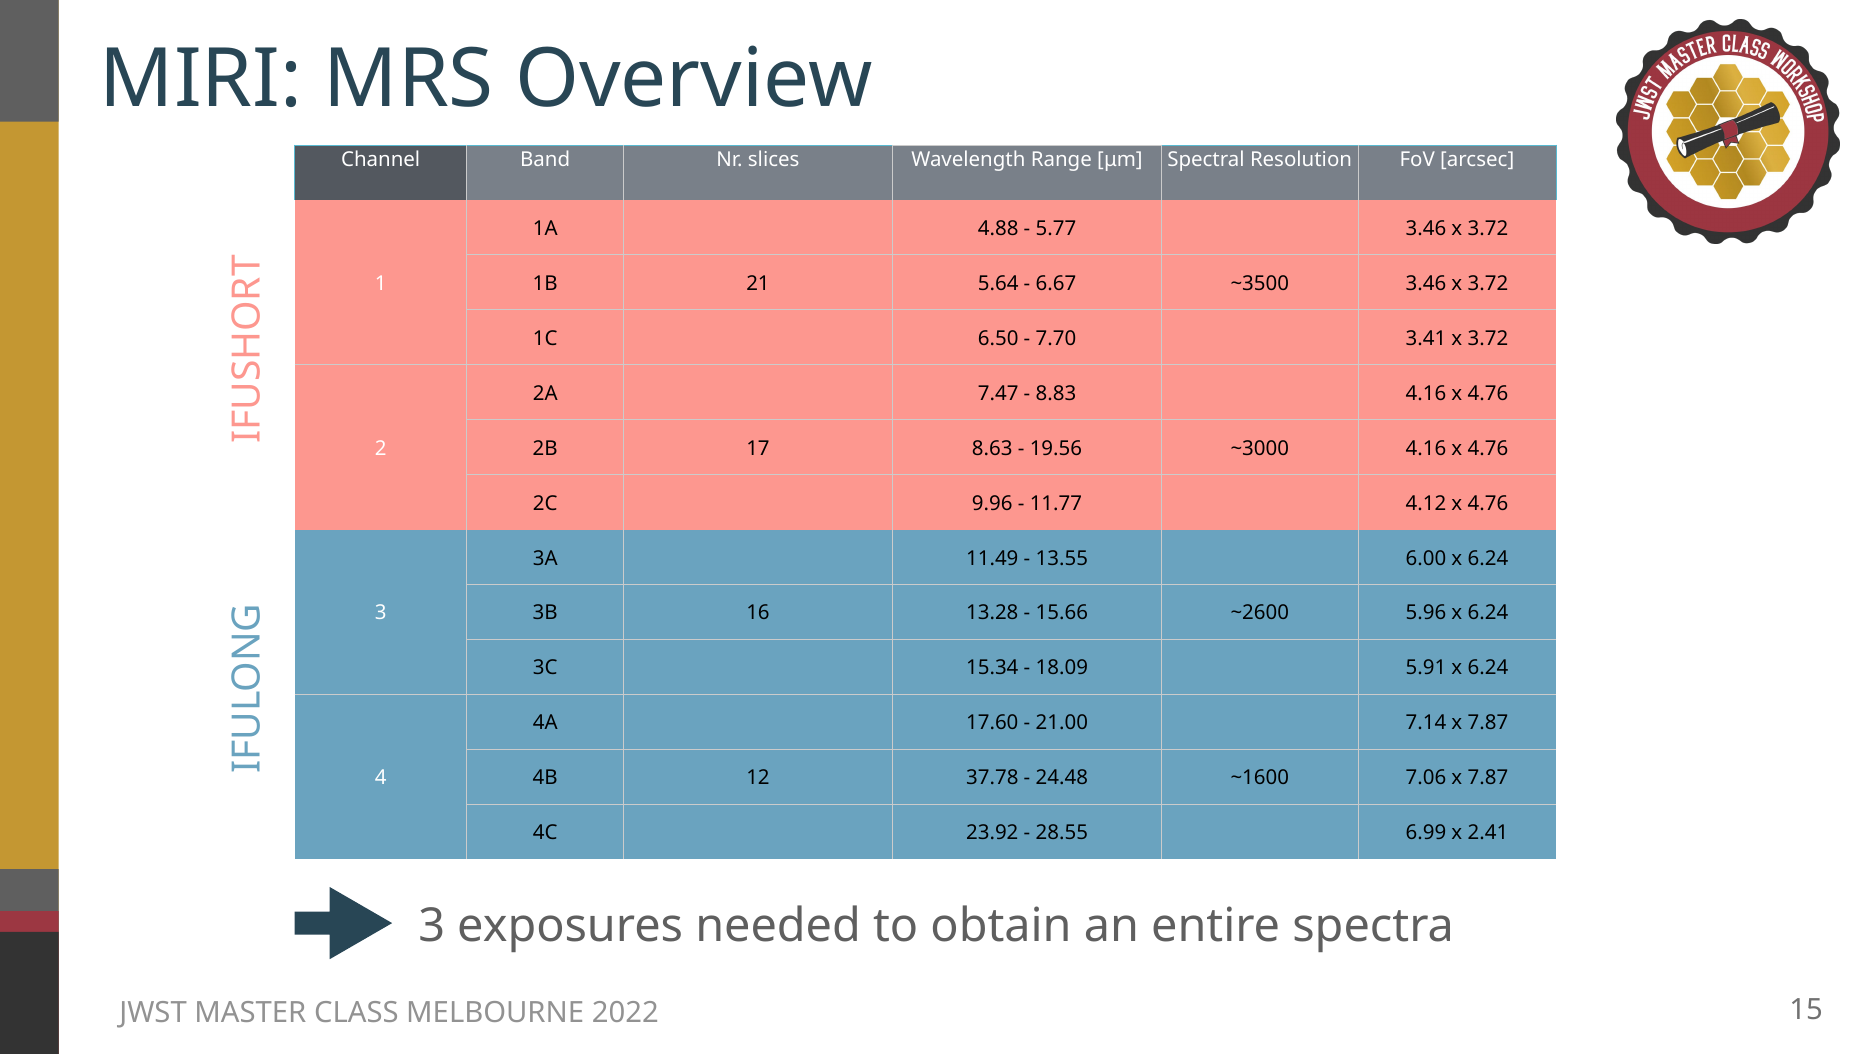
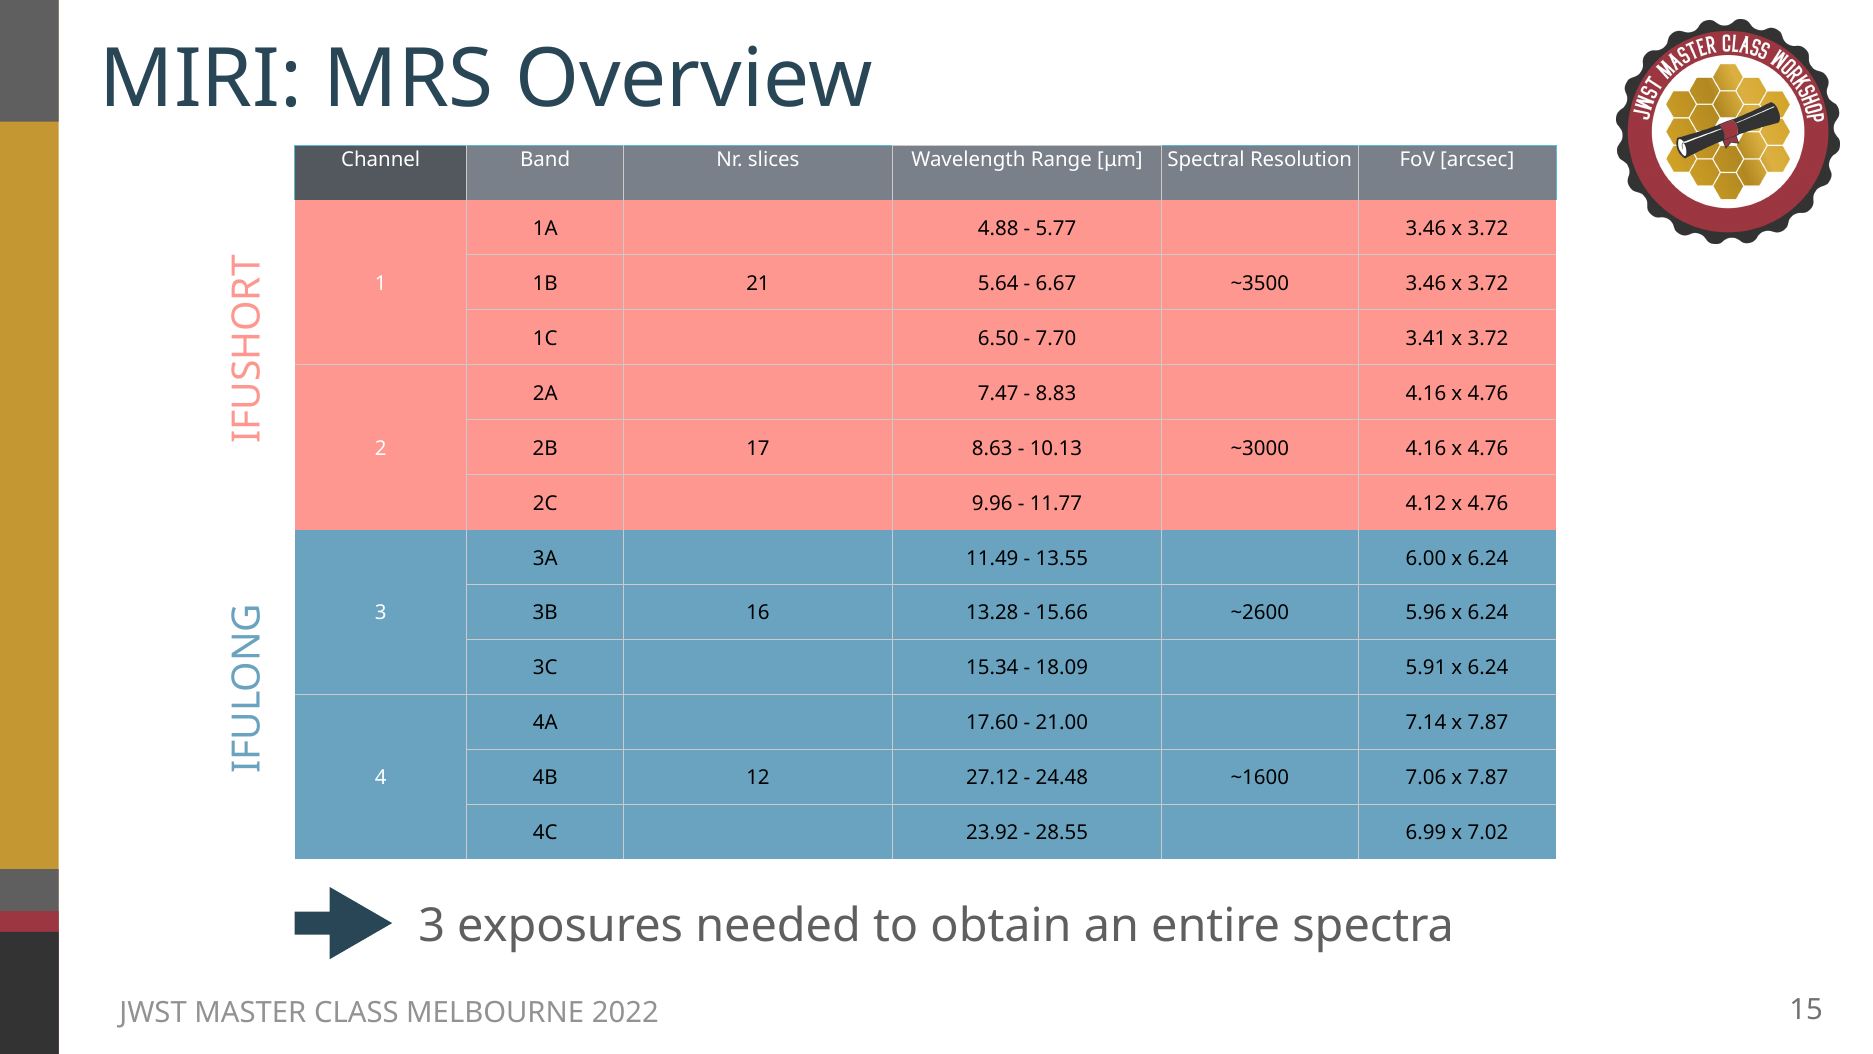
19.56: 19.56 -> 10.13
37.78: 37.78 -> 27.12
2.41: 2.41 -> 7.02
